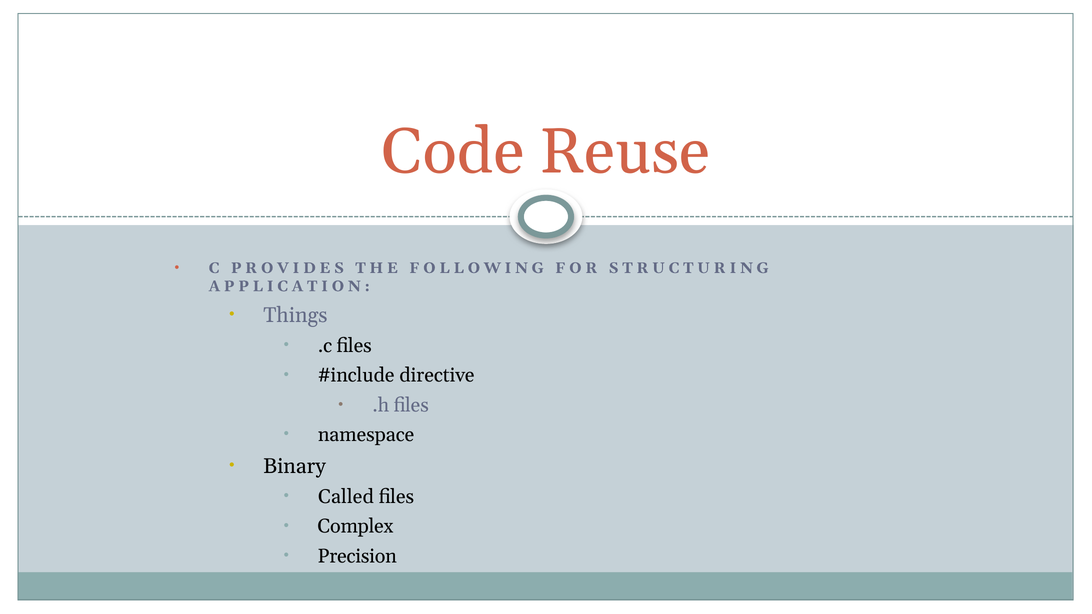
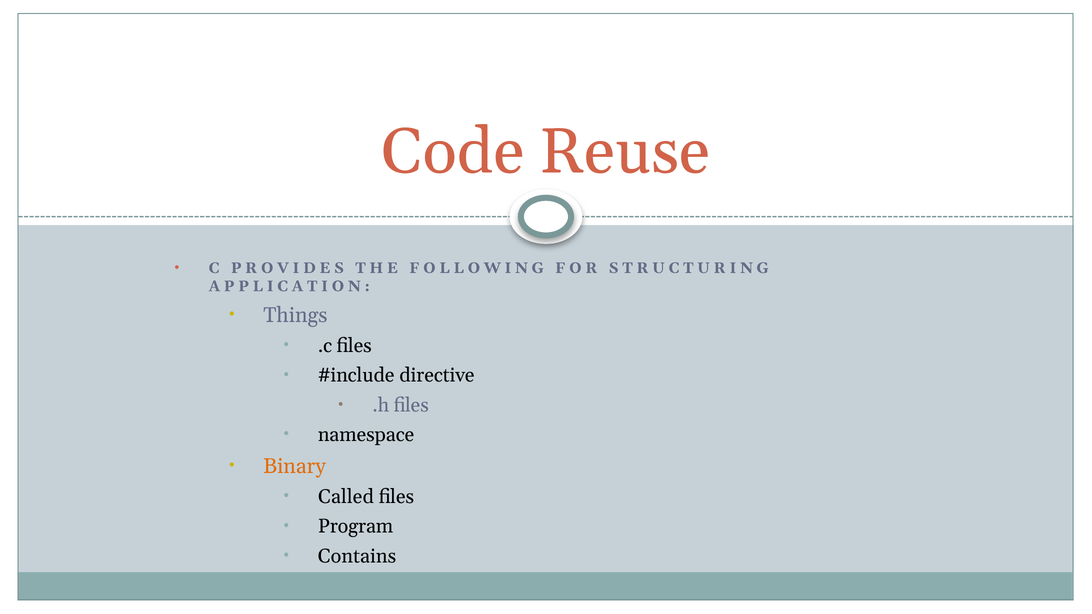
Binary colour: black -> orange
Complex: Complex -> Program
Precision: Precision -> Contains
